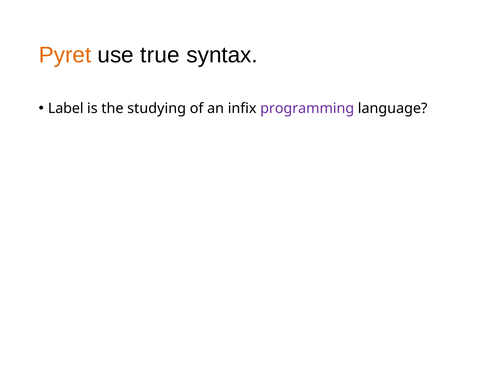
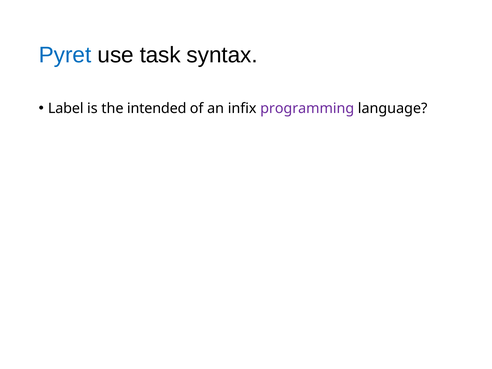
Pyret colour: orange -> blue
true: true -> task
studying: studying -> intended
